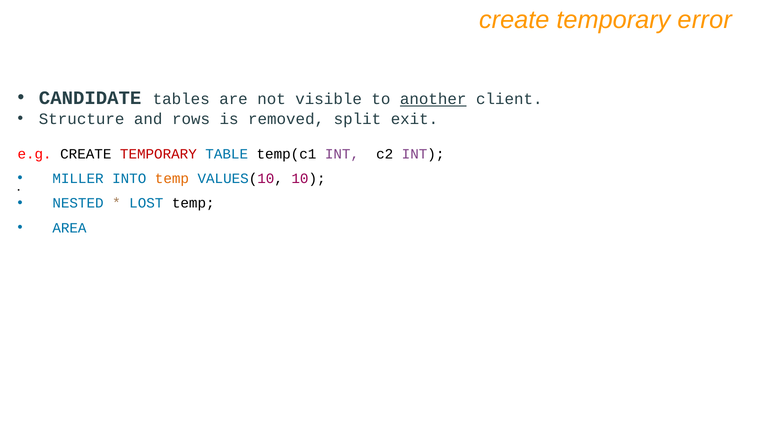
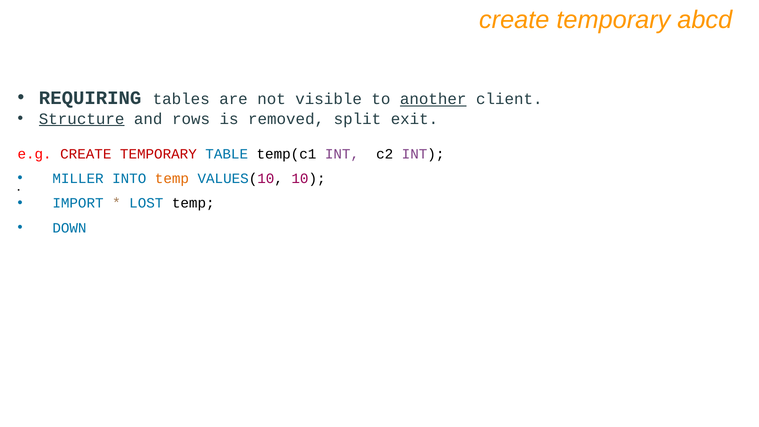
error: error -> abcd
CANDIDATE: CANDIDATE -> REQUIRING
Structure underline: none -> present
CREATE at (86, 154) colour: black -> red
NESTED: NESTED -> IMPORT
AREA: AREA -> DOWN
